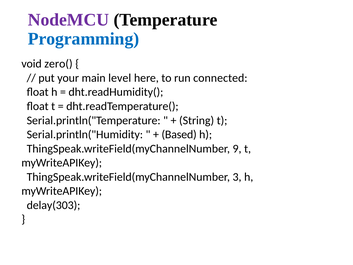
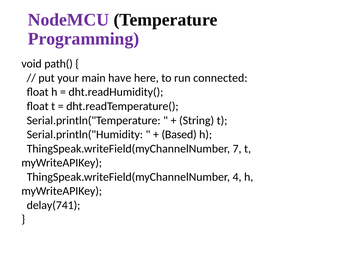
Programming colour: blue -> purple
zero(: zero( -> path(
level: level -> have
9: 9 -> 7
3: 3 -> 4
delay(303: delay(303 -> delay(741
